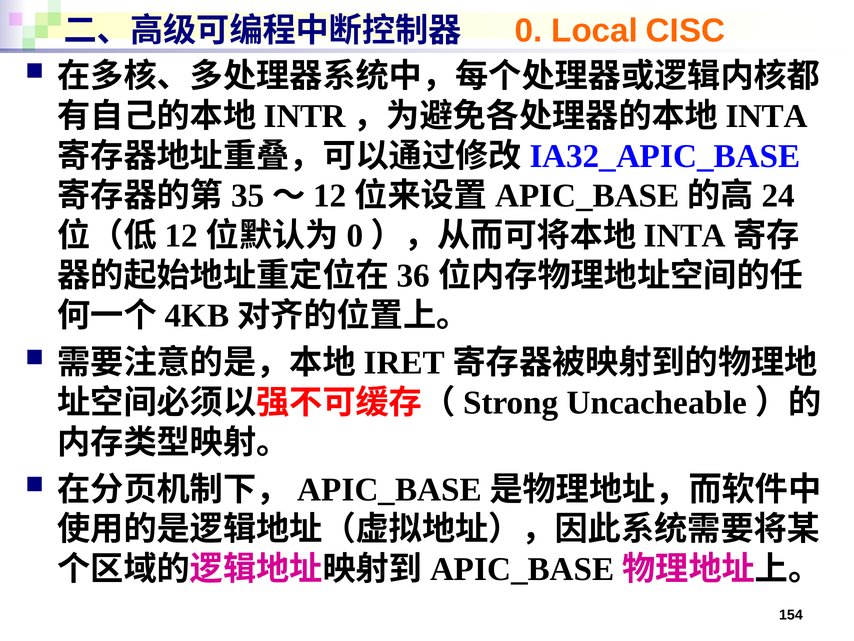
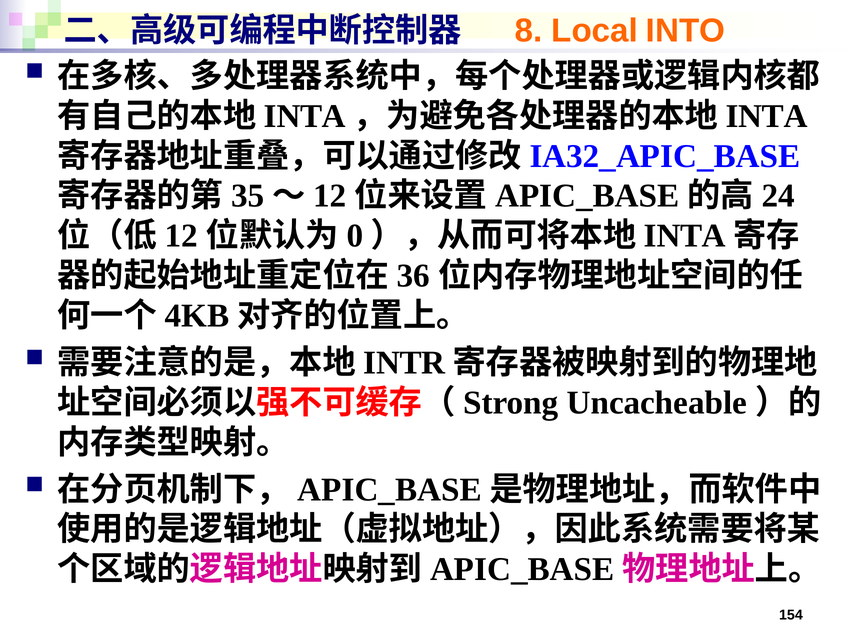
0 at (529, 31): 0 -> 8
CISC: CISC -> INTO
INTR at (305, 116): INTR -> INTA
IRET: IRET -> INTR
